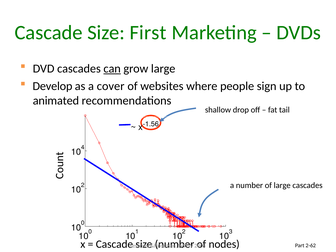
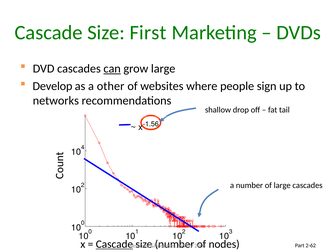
cover: cover -> other
animated: animated -> networks
Cascade at (114, 244) underline: none -> present
